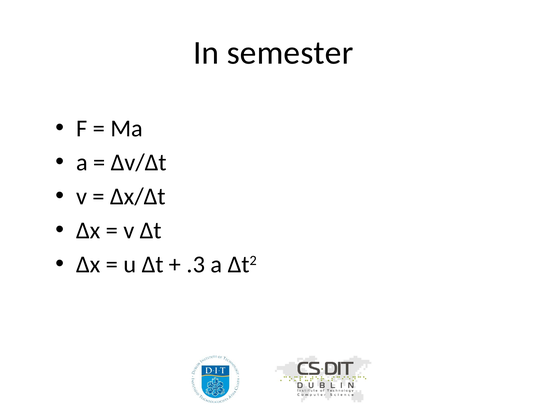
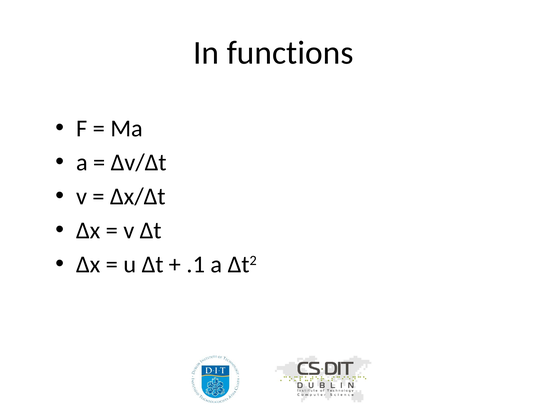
semester: semester -> functions
.3: .3 -> .1
